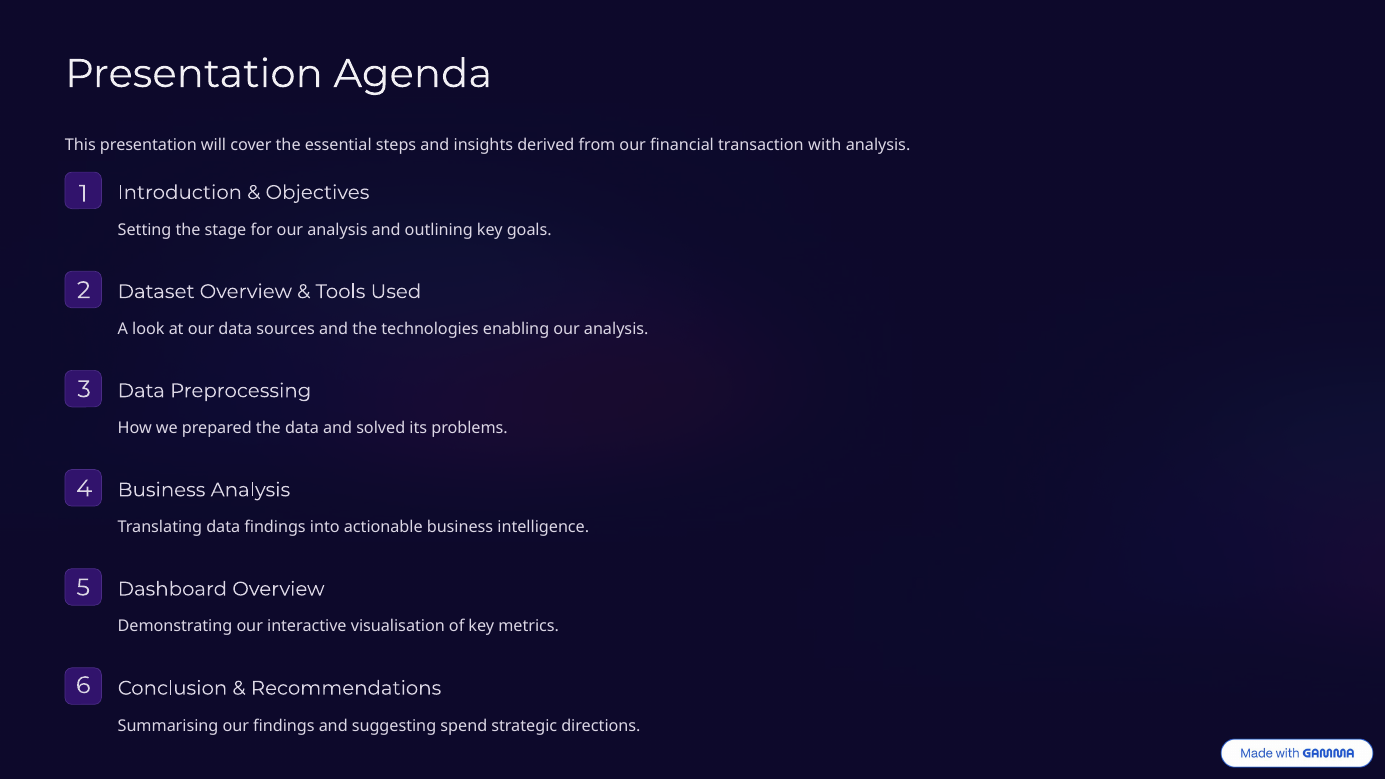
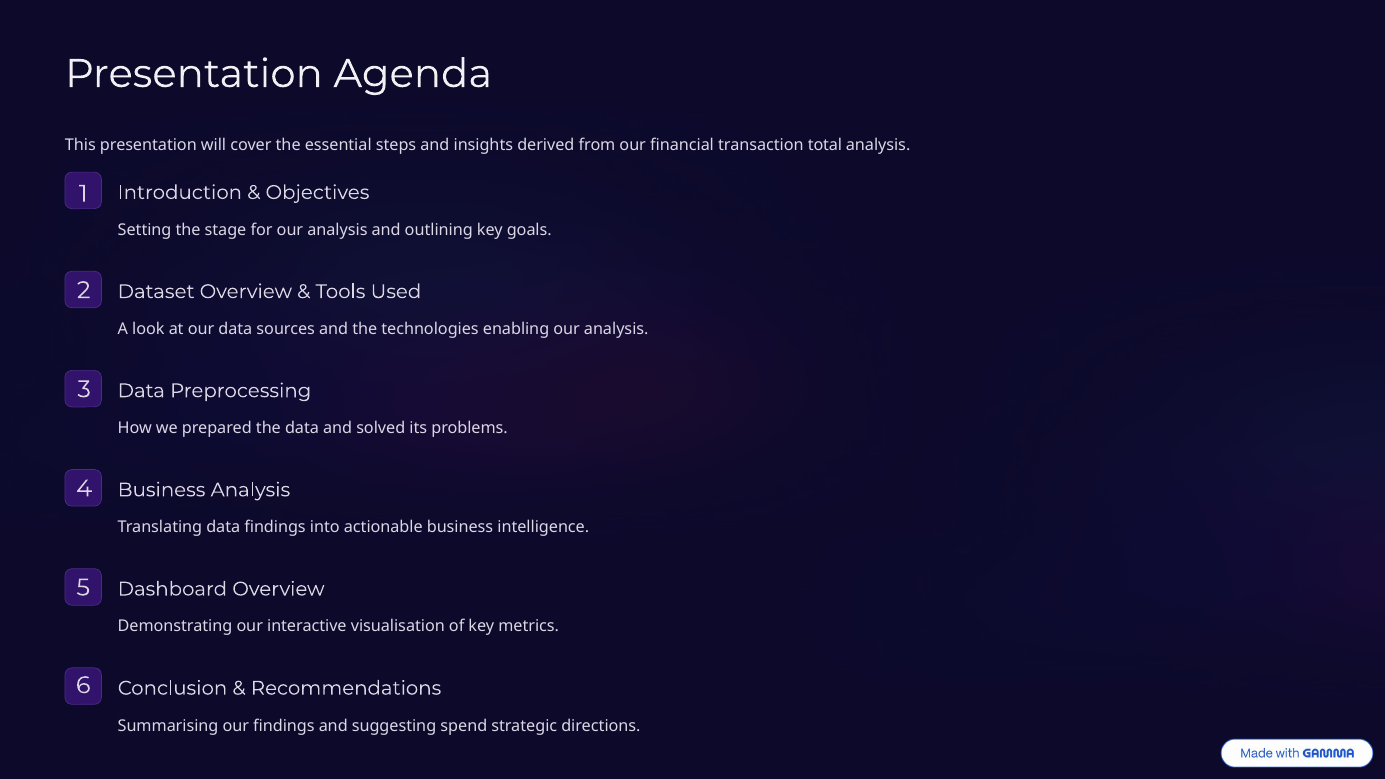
with: with -> total
